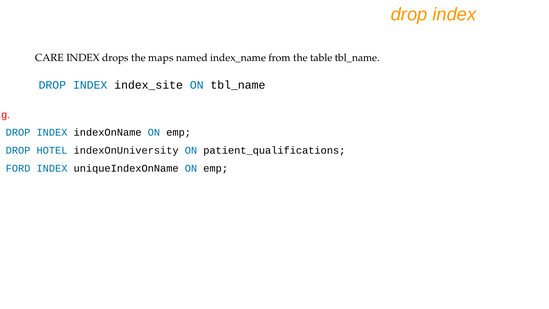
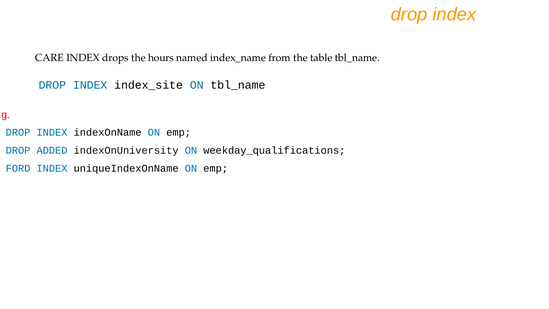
maps: maps -> hours
HOTEL: HOTEL -> ADDED
patient_qualifications: patient_qualifications -> weekday_qualifications
